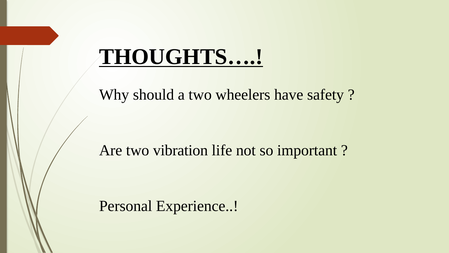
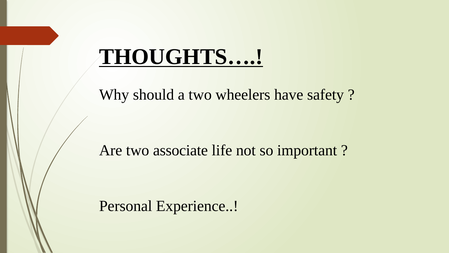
vibration: vibration -> associate
